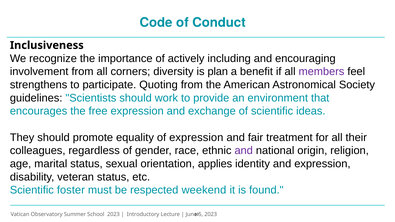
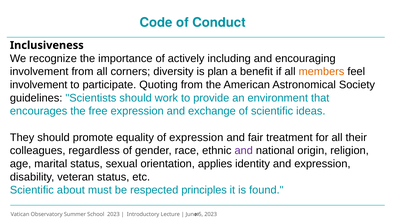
members colour: purple -> orange
strengthens at (39, 85): strengthens -> involvement
foster: foster -> about
weekend: weekend -> principles
